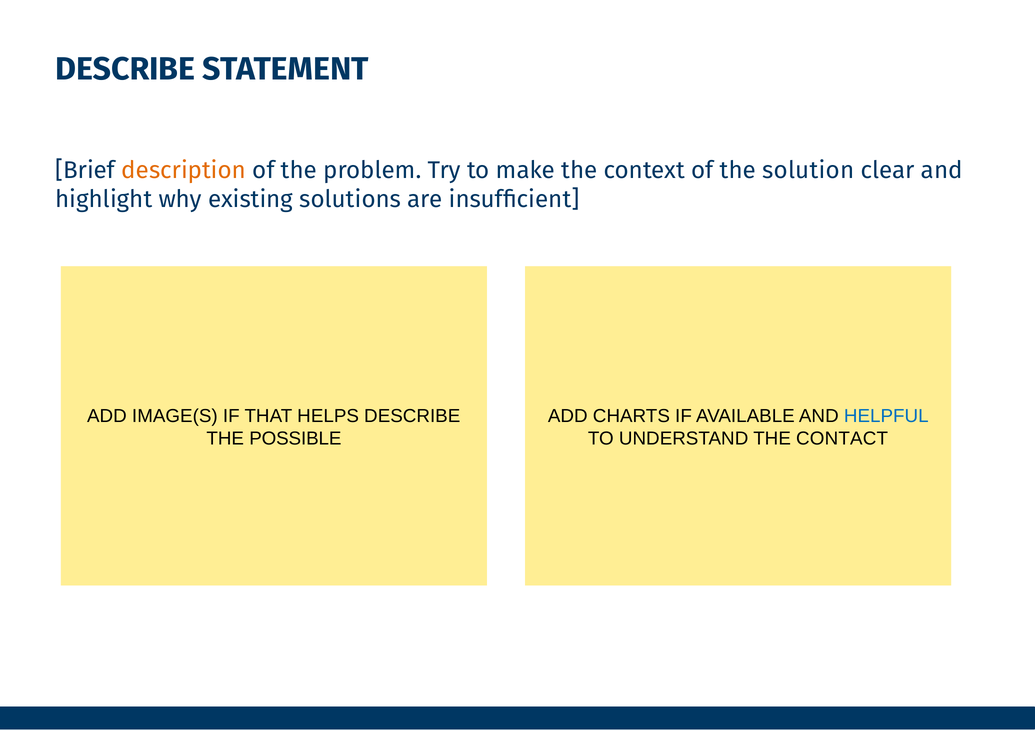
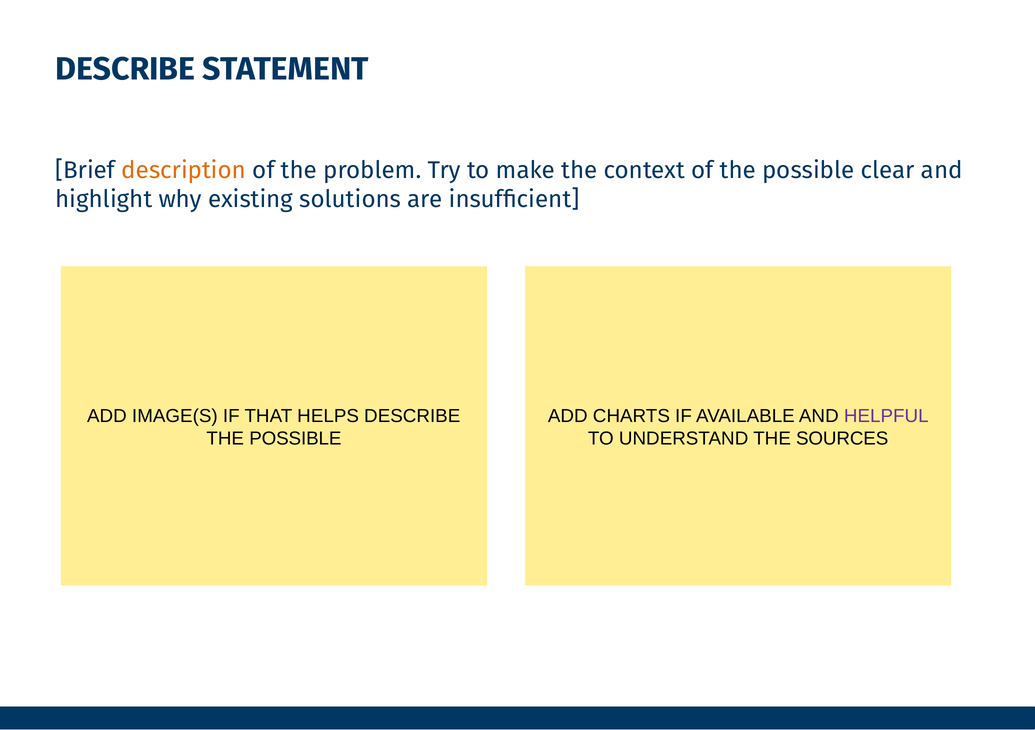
of the solution: solution -> possible
HELPFUL colour: blue -> purple
CONTACT: CONTACT -> SOURCES
